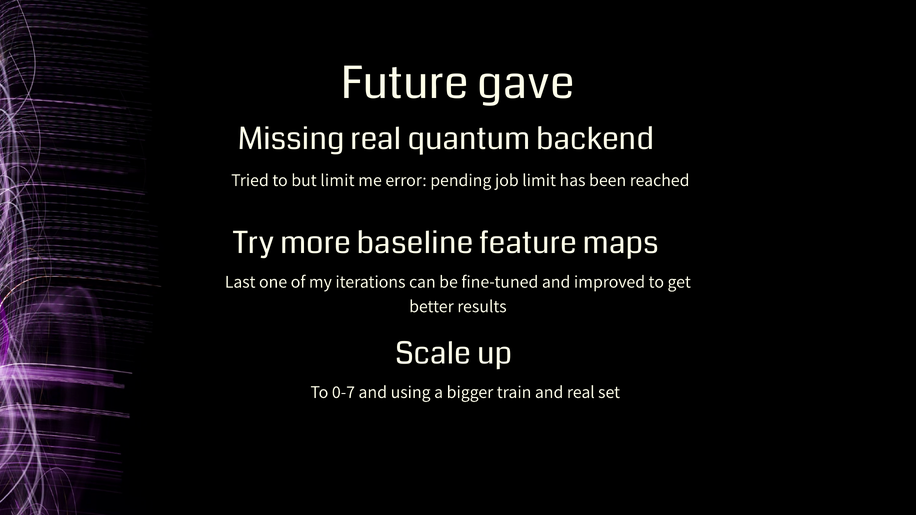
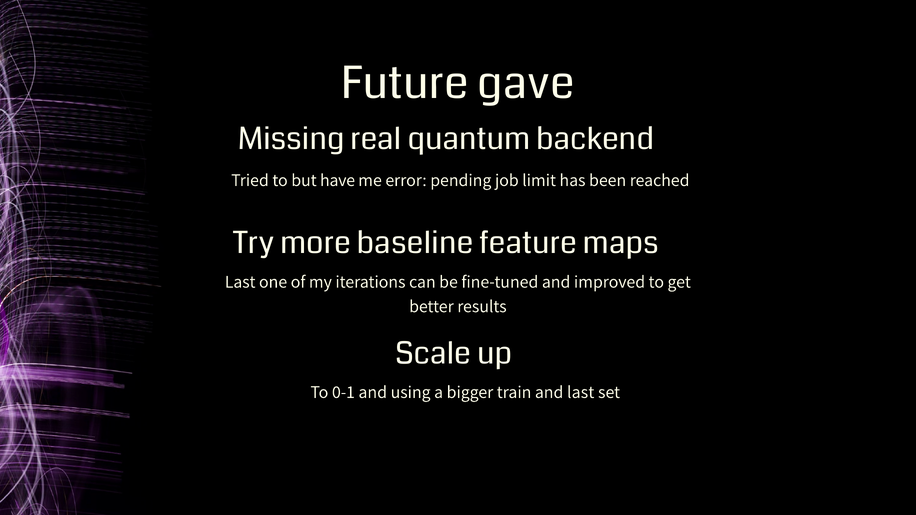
but limit: limit -> have
0-7: 0-7 -> 0-1
and real: real -> last
